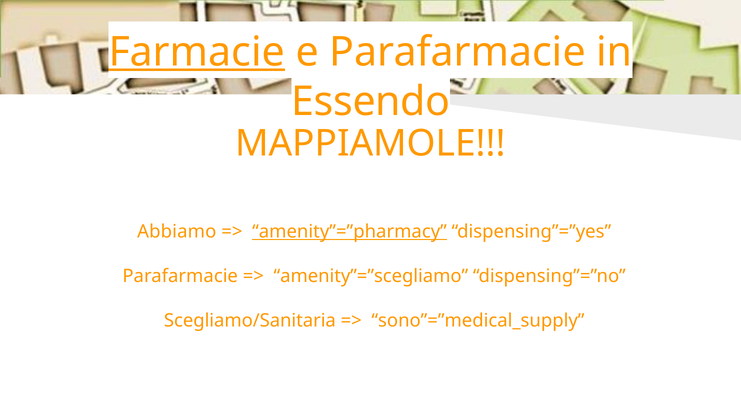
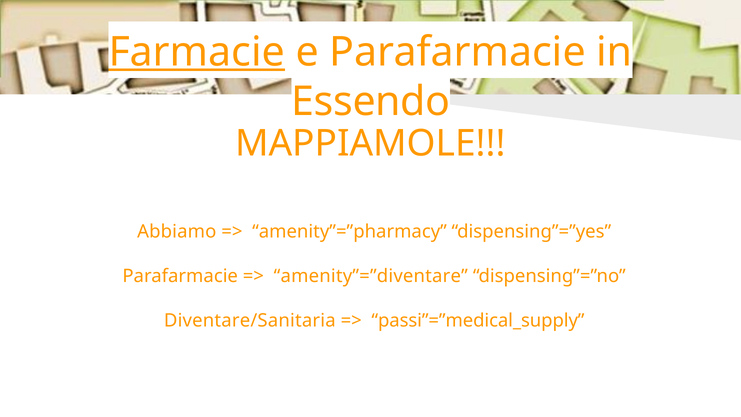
amenity”=”pharmacy underline: present -> none
amenity”=”scegliamo: amenity”=”scegliamo -> amenity”=”diventare
Scegliamo/Sanitaria: Scegliamo/Sanitaria -> Diventare/Sanitaria
sono”=”medical_supply: sono”=”medical_supply -> passi”=”medical_supply
